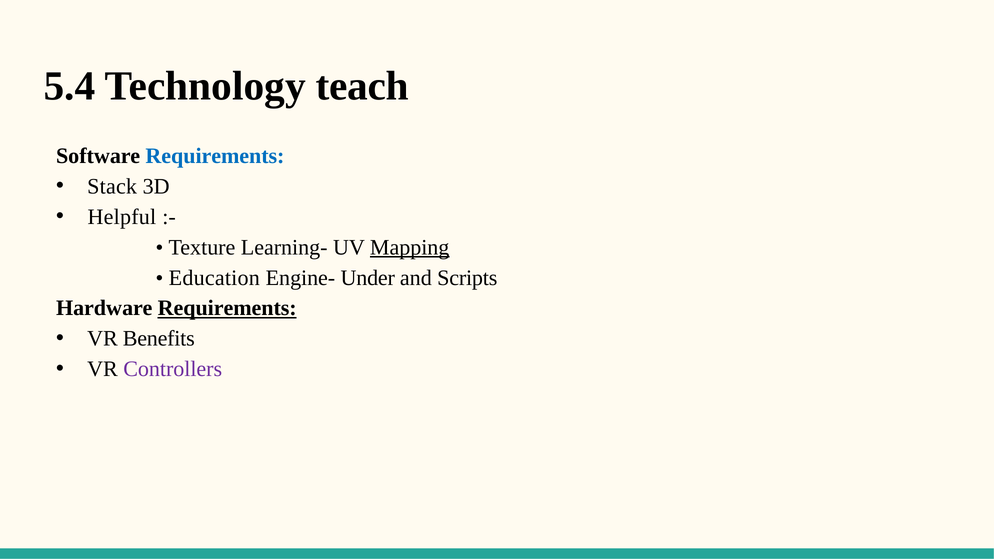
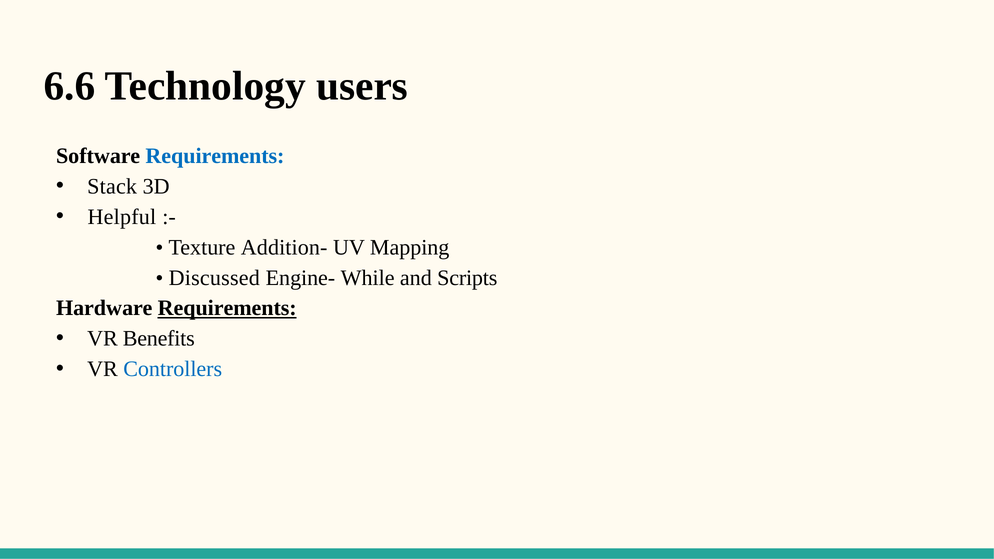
5.4: 5.4 -> 6.6
teach: teach -> users
Learning-: Learning- -> Addition-
Mapping underline: present -> none
Education: Education -> Discussed
Under: Under -> While
Controllers colour: purple -> blue
